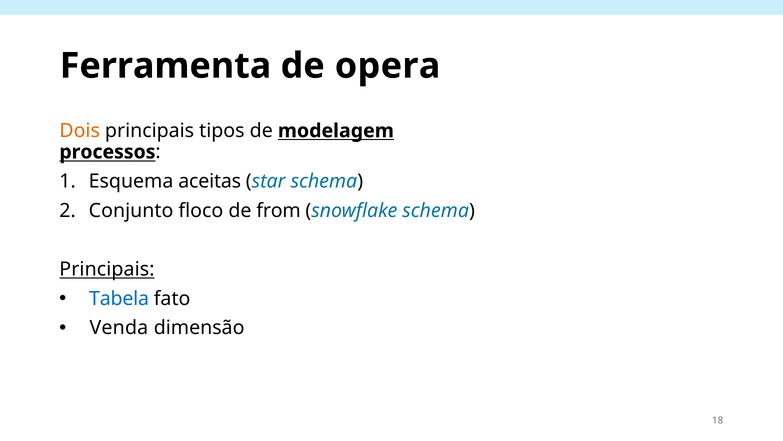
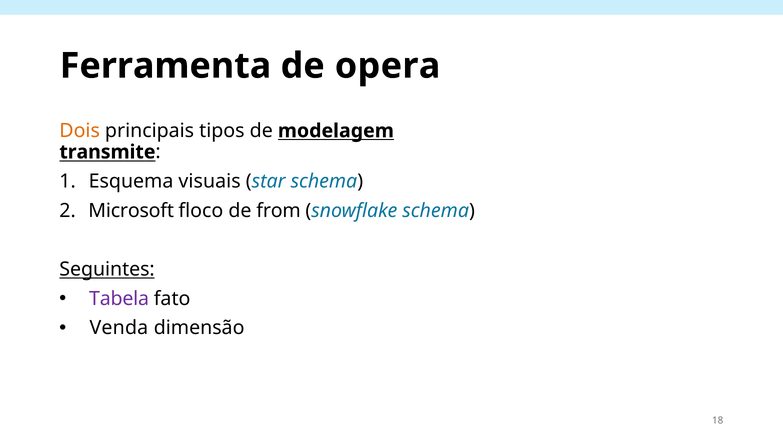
processos: processos -> transmite
aceitas: aceitas -> visuais
Conjunto: Conjunto -> Microsoft
Principais at (107, 269): Principais -> Seguintes
Tabela colour: blue -> purple
